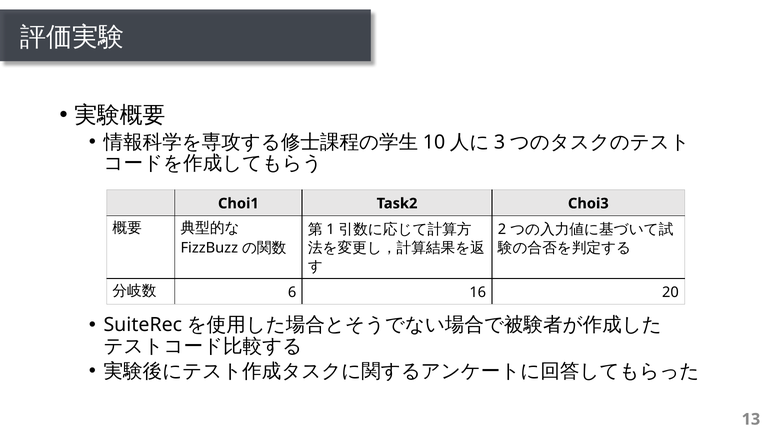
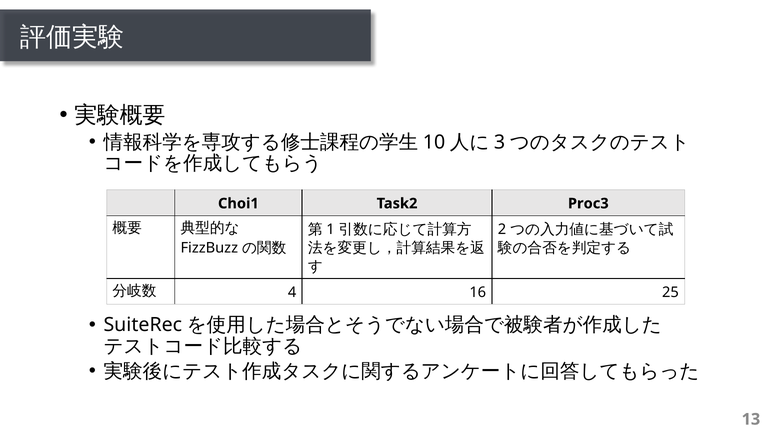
Choi3: Choi3 -> Proc3
6: 6 -> 4
20: 20 -> 25
